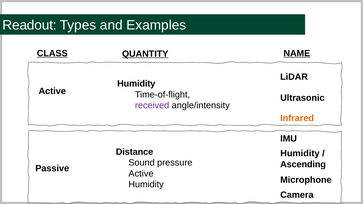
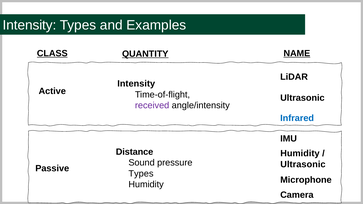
Readout at (30, 25): Readout -> Intensity
Humidity at (136, 84): Humidity -> Intensity
Infrared colour: orange -> blue
Ascending at (303, 164): Ascending -> Ultrasonic
Active at (141, 174): Active -> Types
